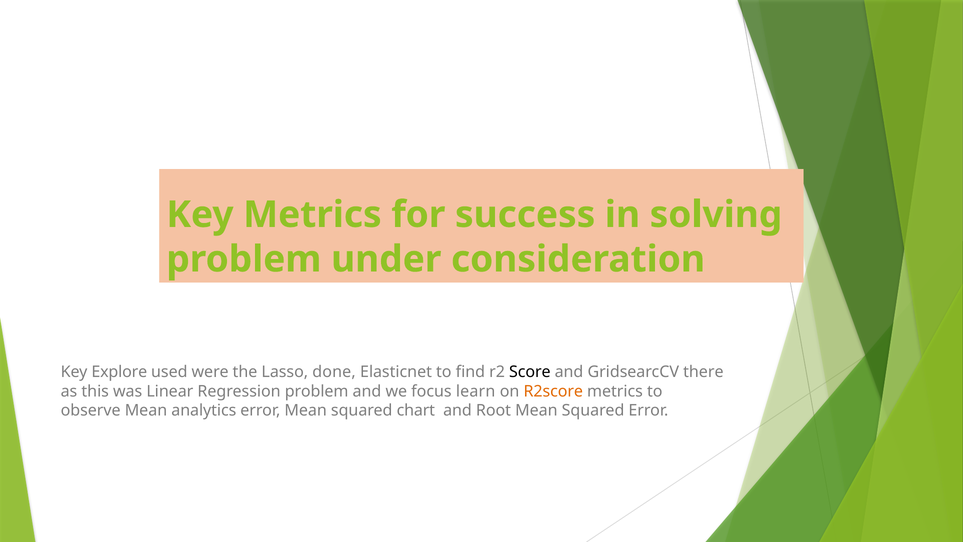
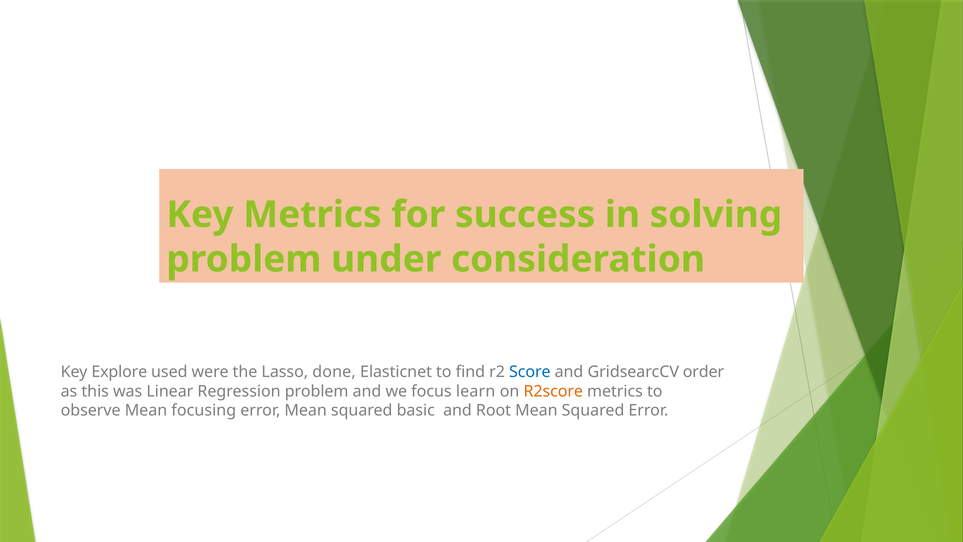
Score colour: black -> blue
there: there -> order
analytics: analytics -> focusing
chart: chart -> basic
